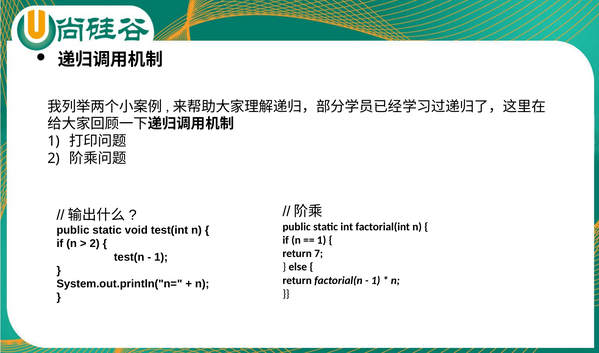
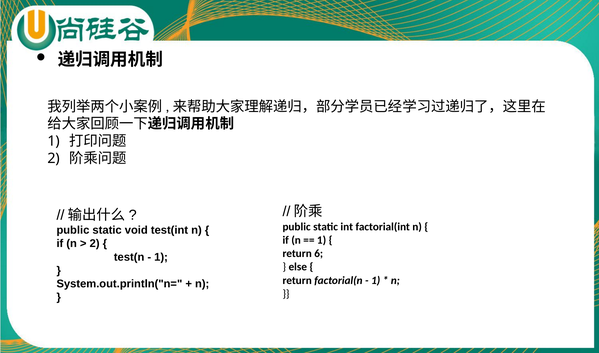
7: 7 -> 6
